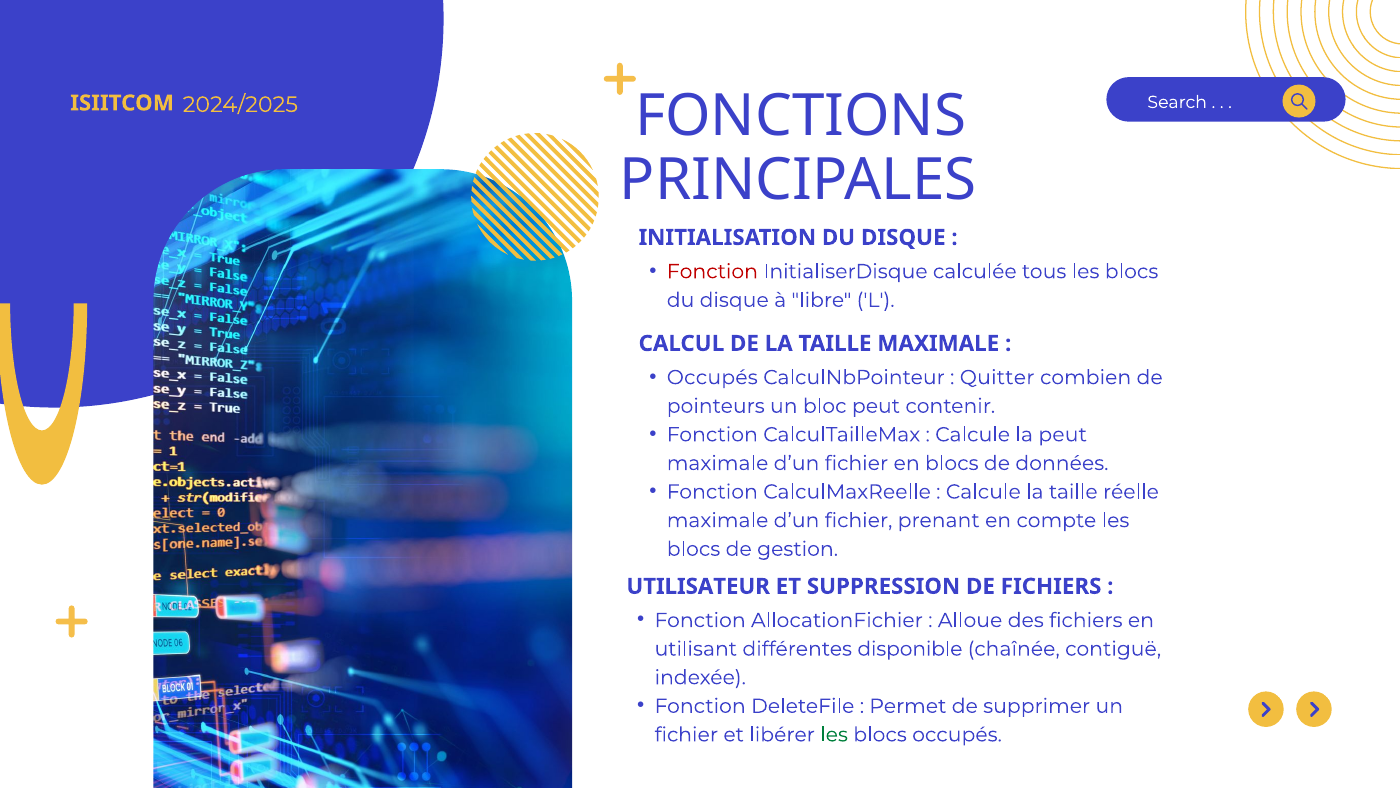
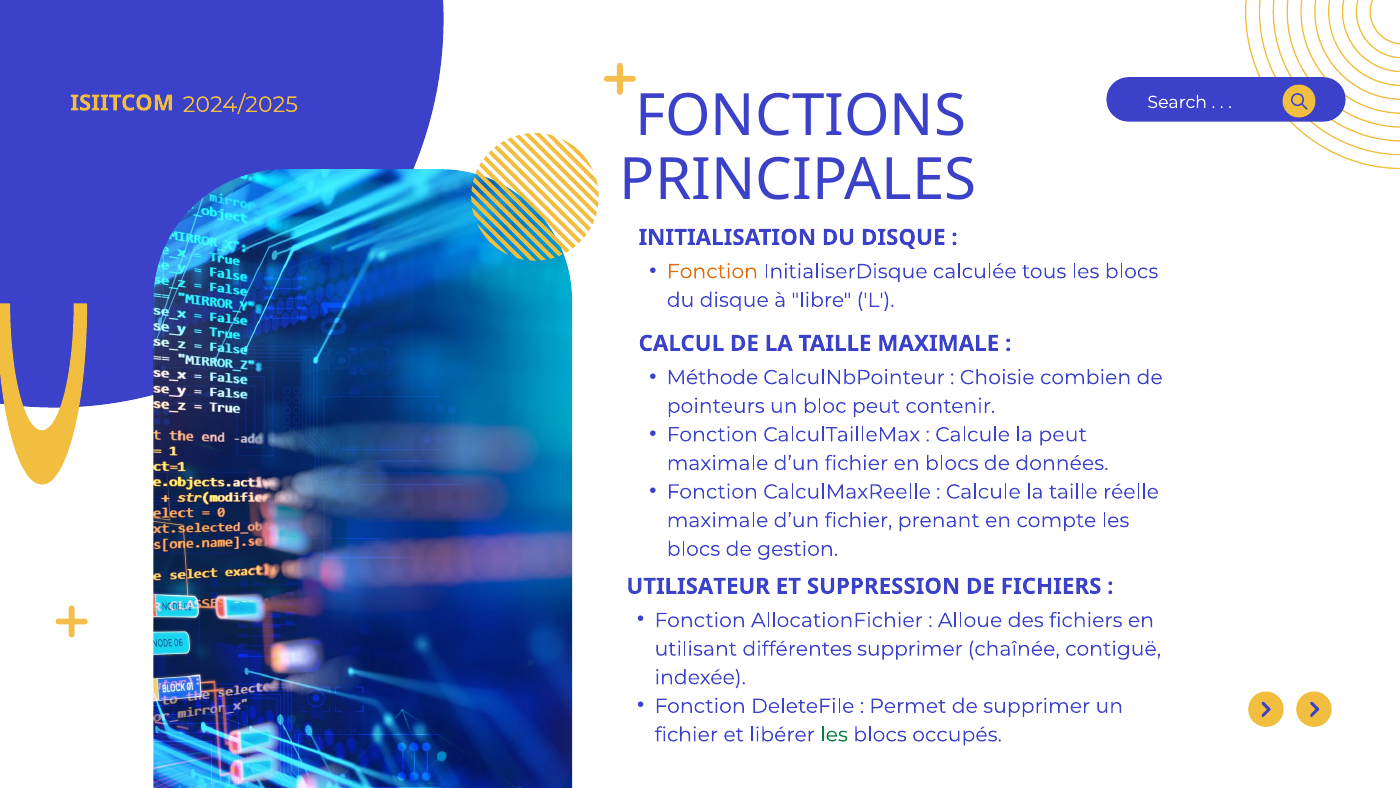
Fonction at (712, 271) colour: red -> orange
Occupés at (712, 377): Occupés -> Méthode
Quitter: Quitter -> Choisie
différentes disponible: disponible -> supprimer
